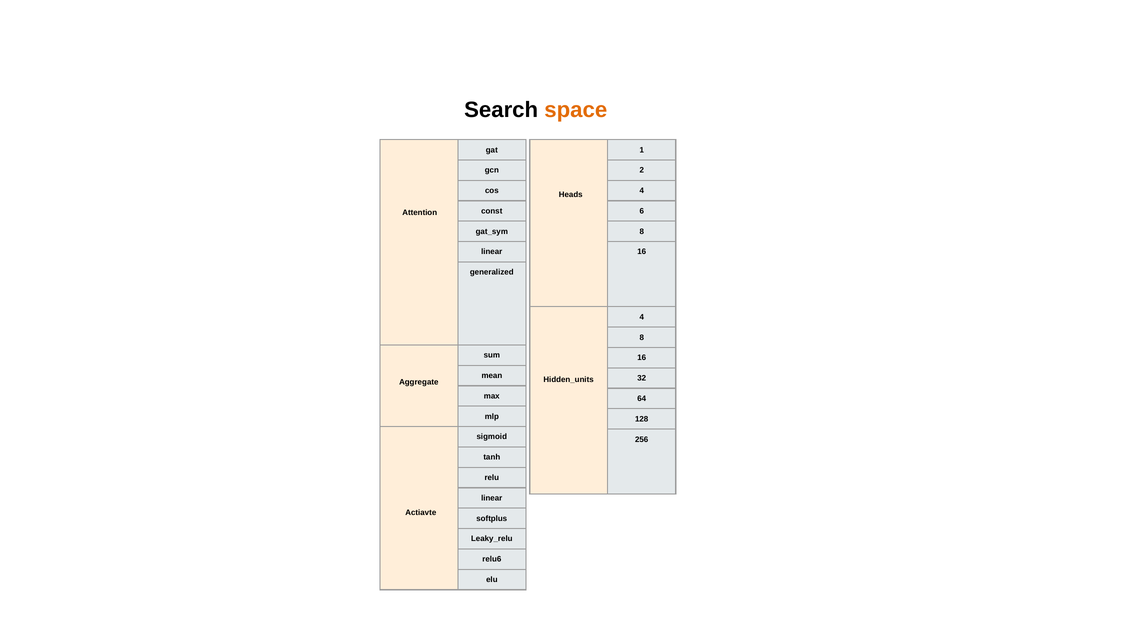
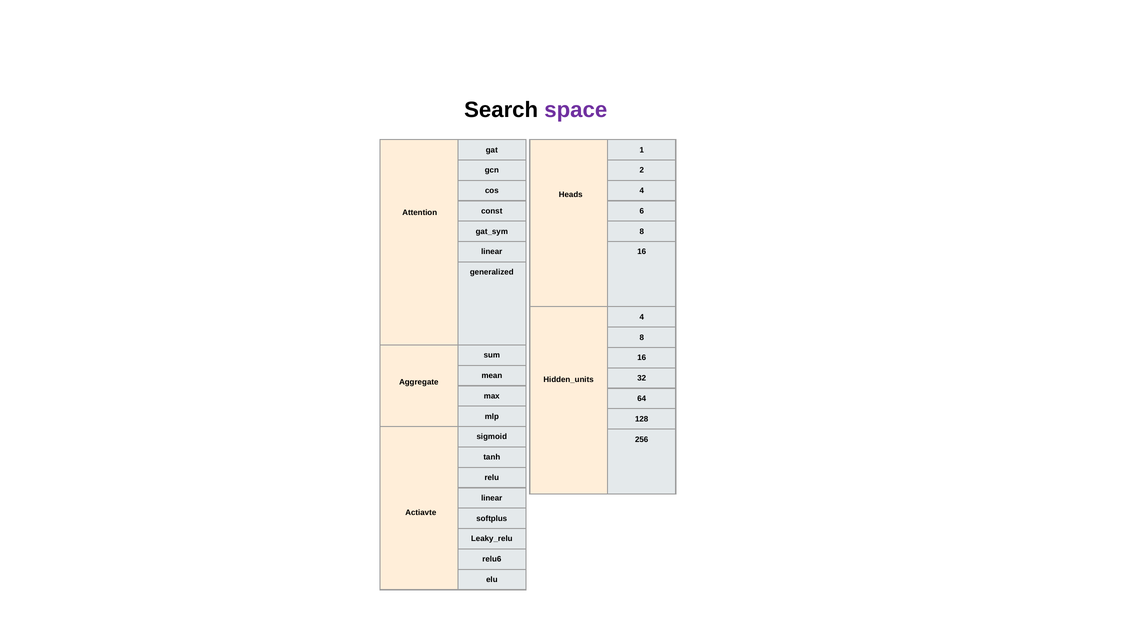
space colour: orange -> purple
